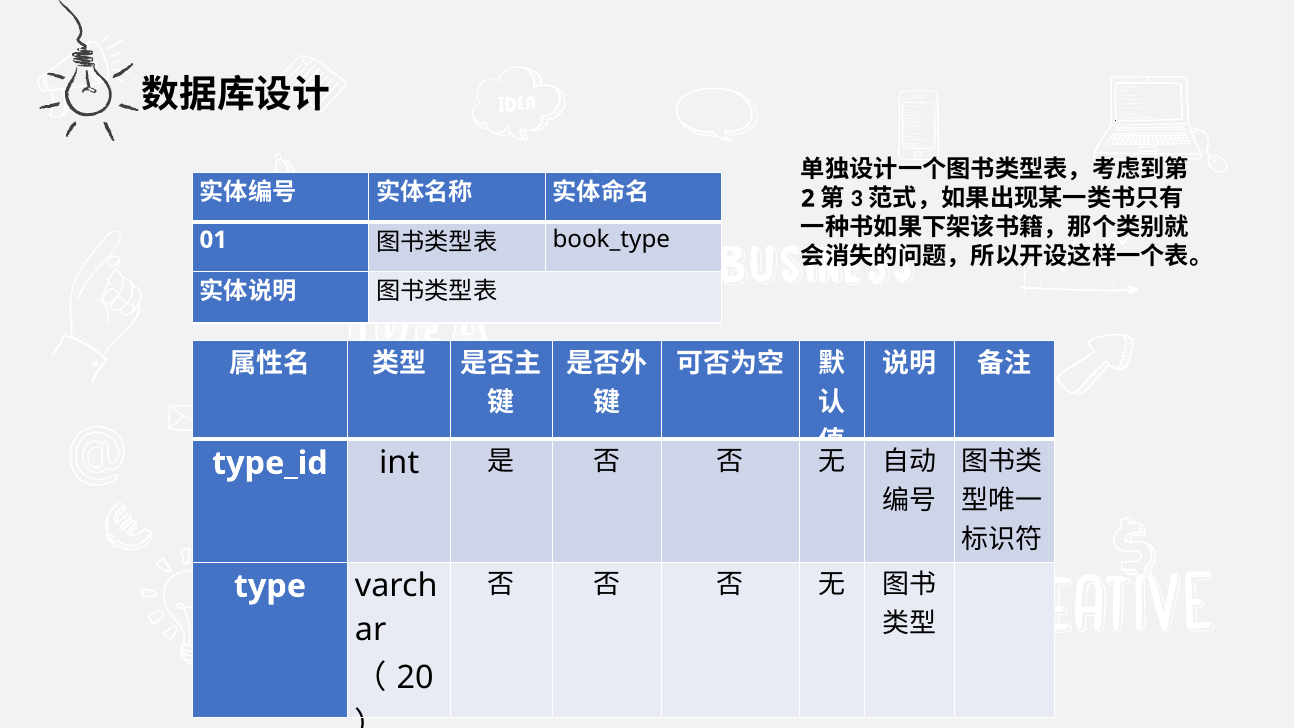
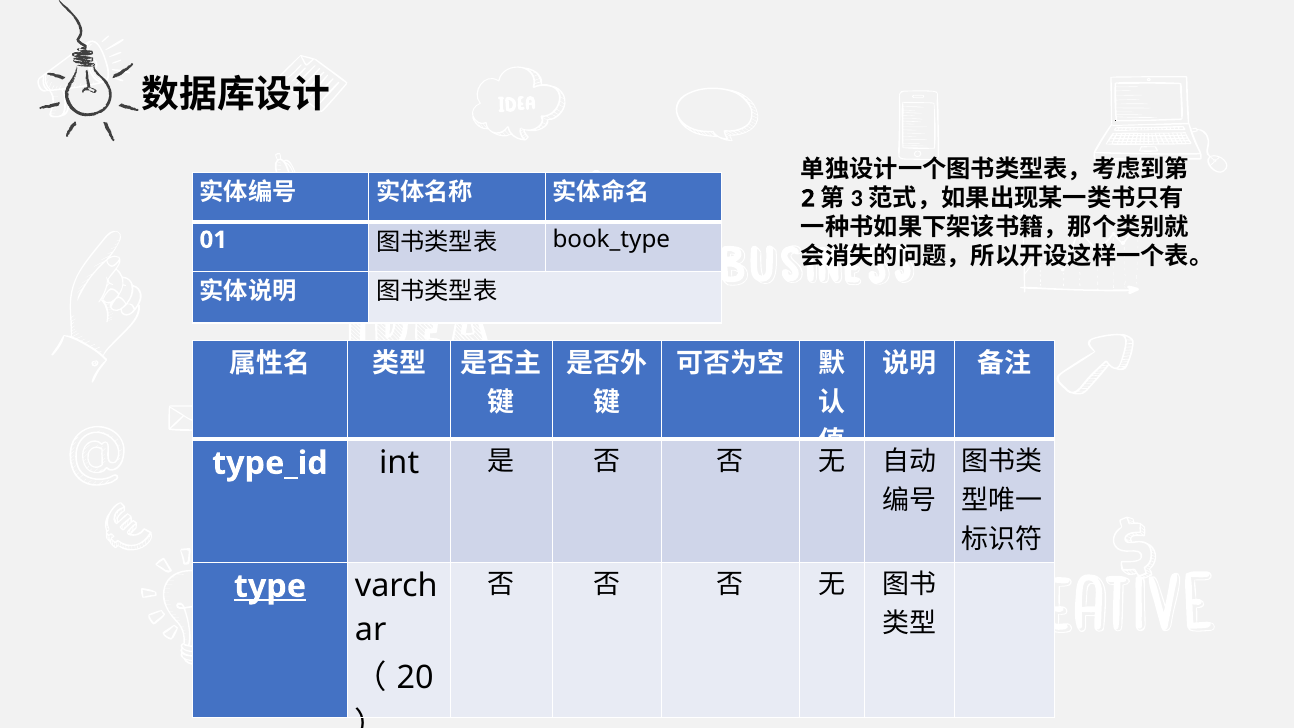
type underline: none -> present
